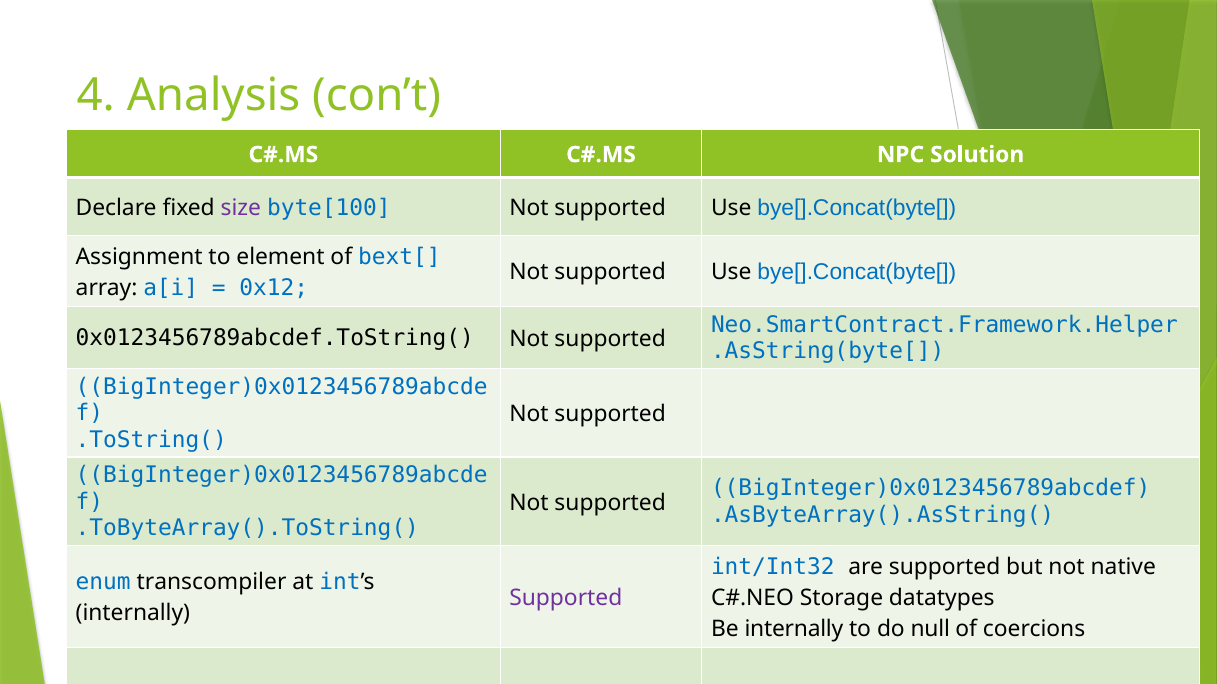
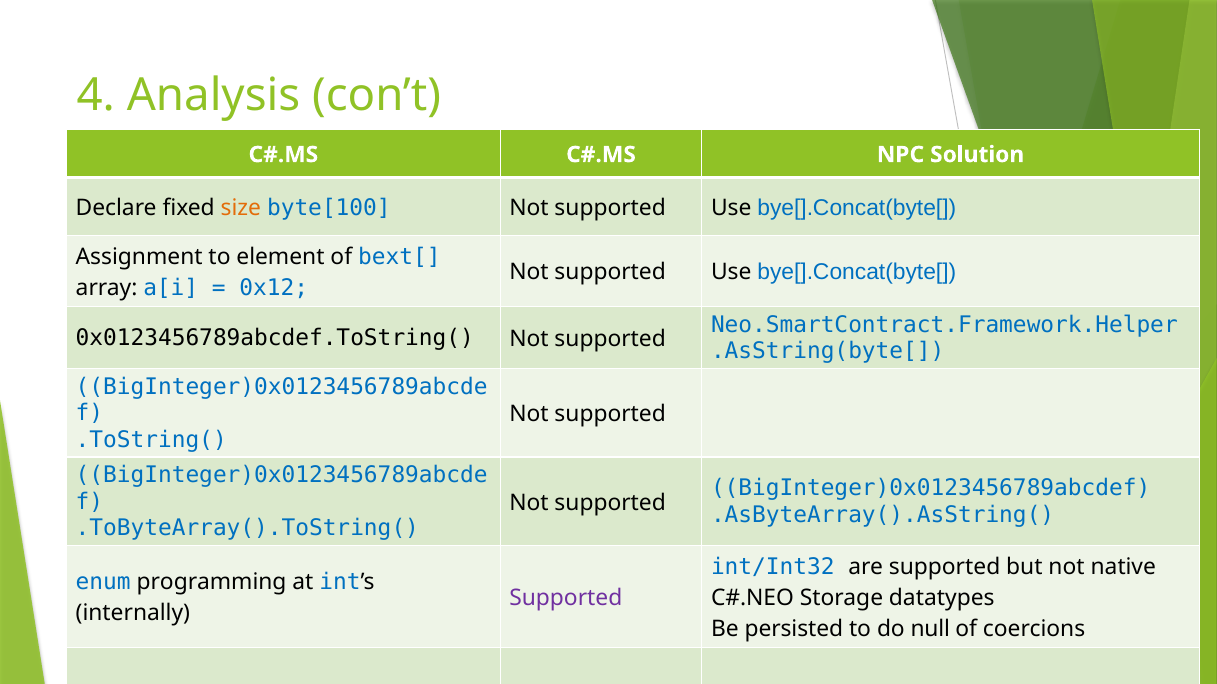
size colour: purple -> orange
transcompiler: transcompiler -> programming
Be internally: internally -> persisted
